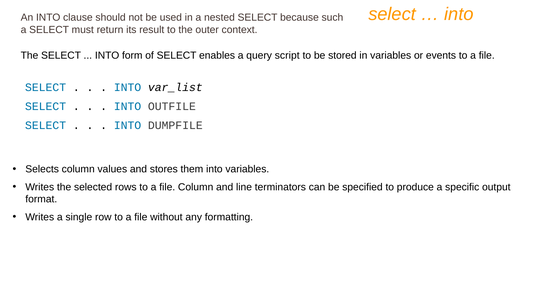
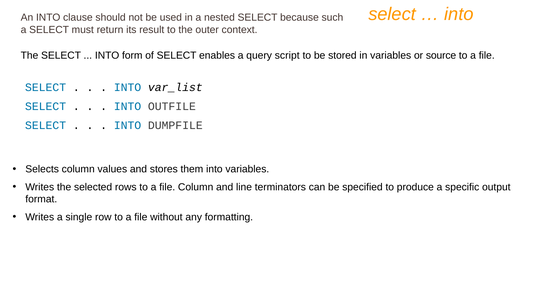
events: events -> source
